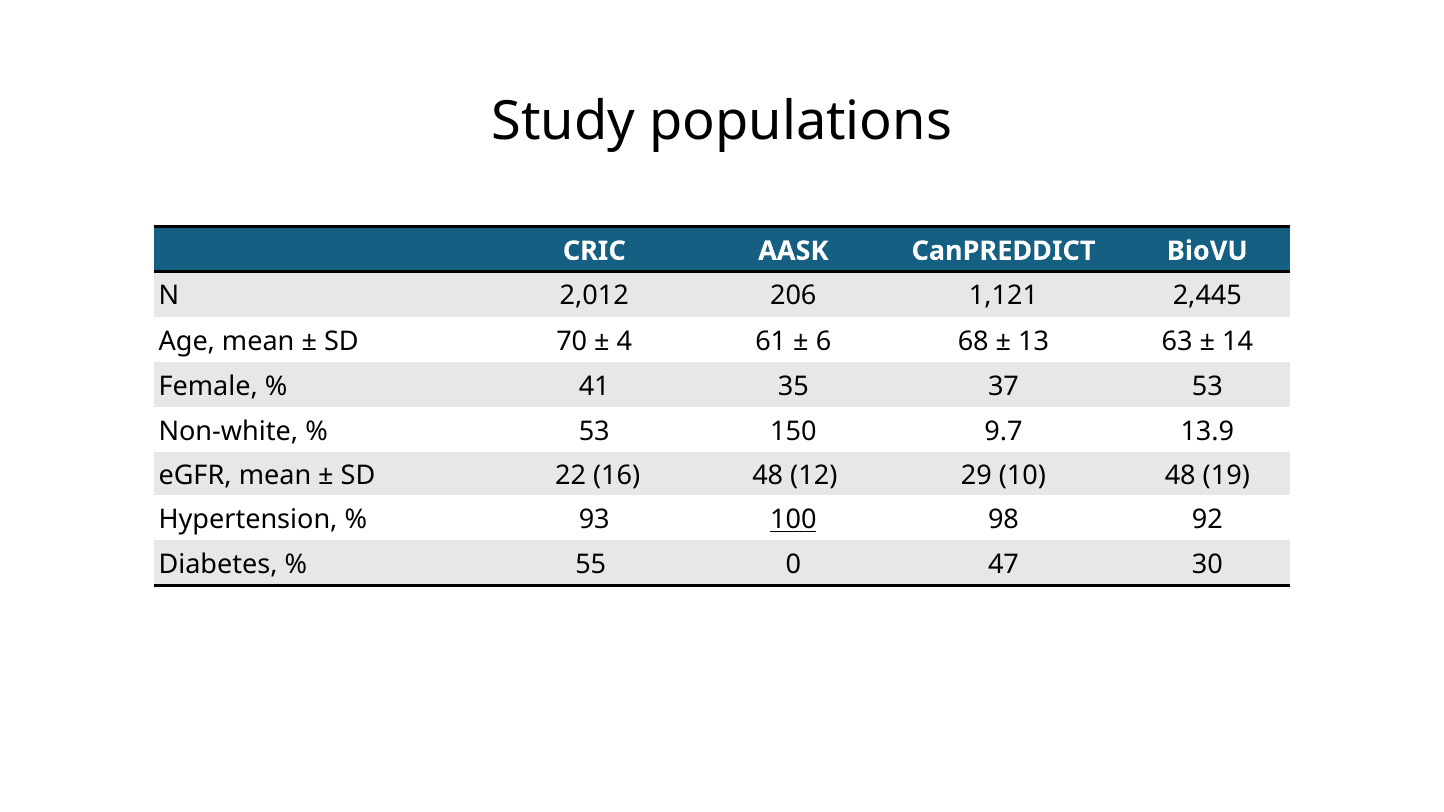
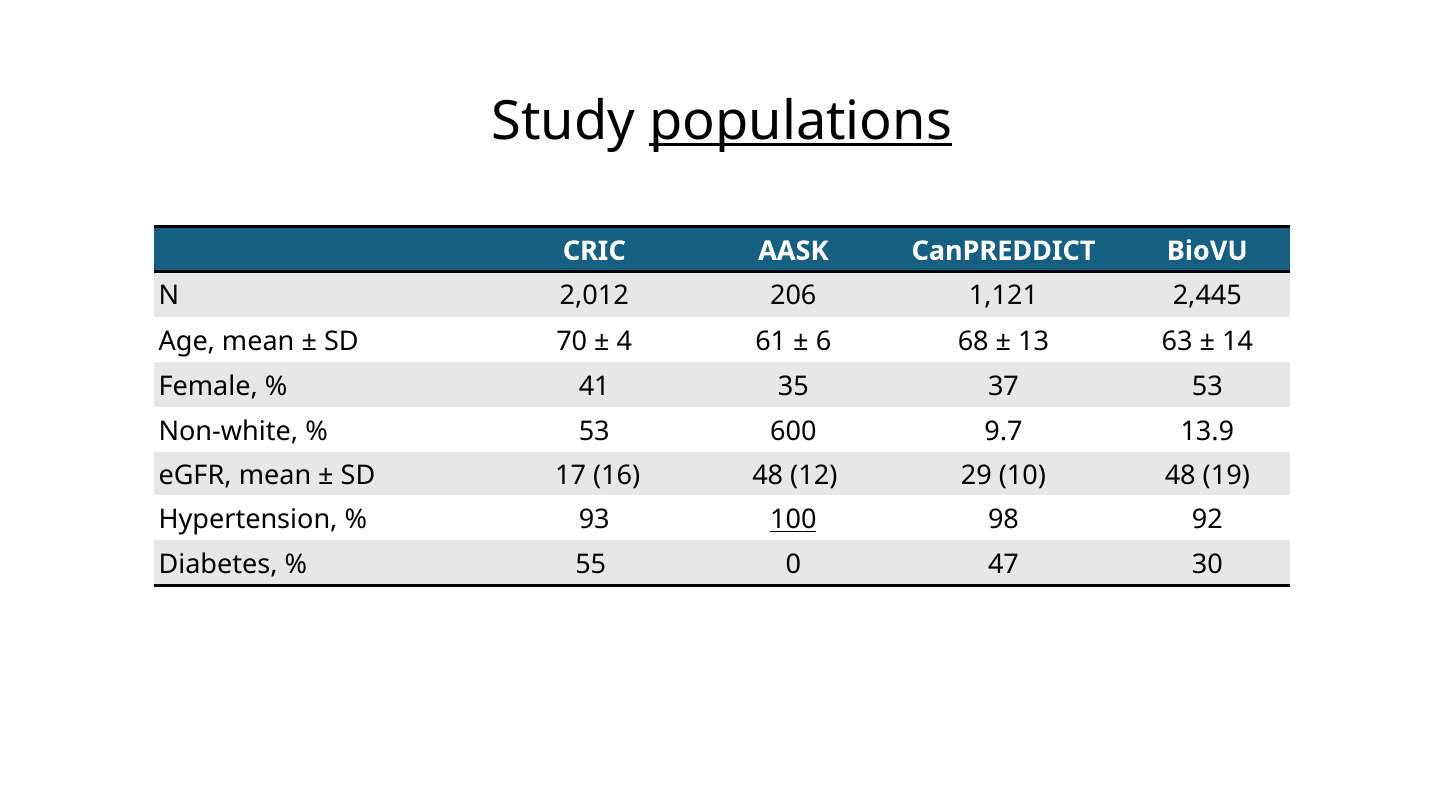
populations underline: none -> present
150: 150 -> 600
22: 22 -> 17
